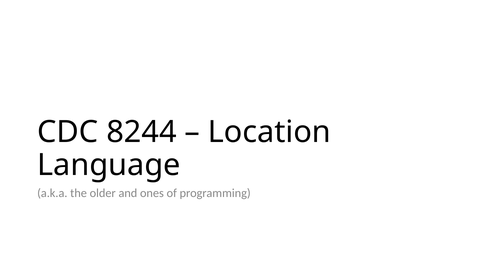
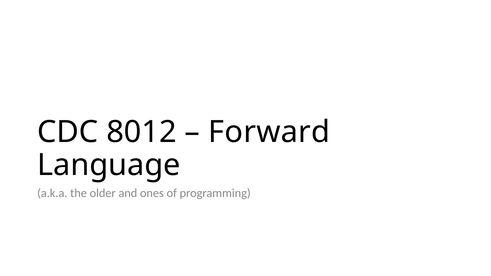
8244: 8244 -> 8012
Location: Location -> Forward
